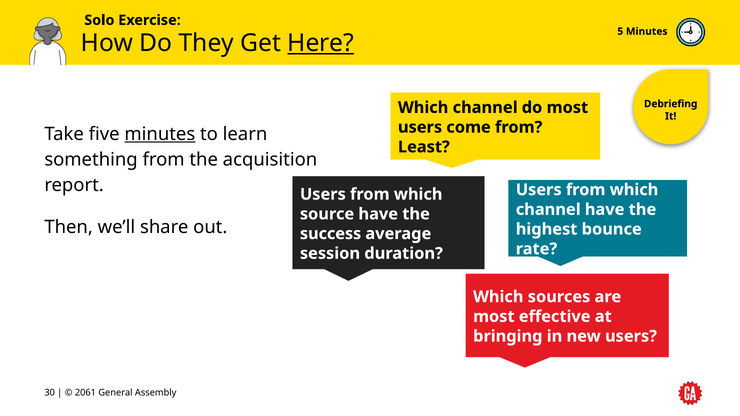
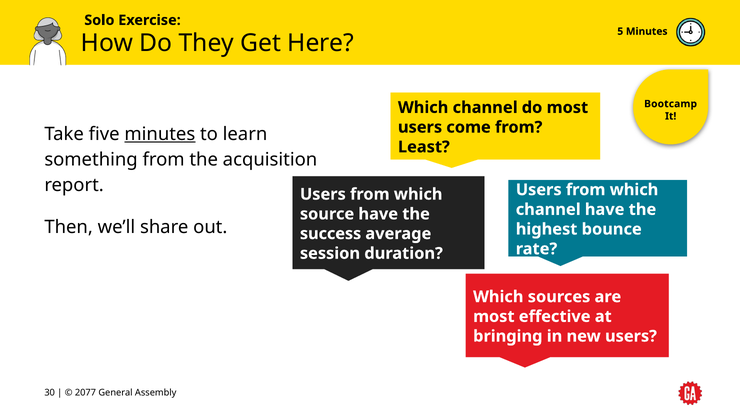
Here underline: present -> none
Debriefing: Debriefing -> Bootcamp
2061: 2061 -> 2077
